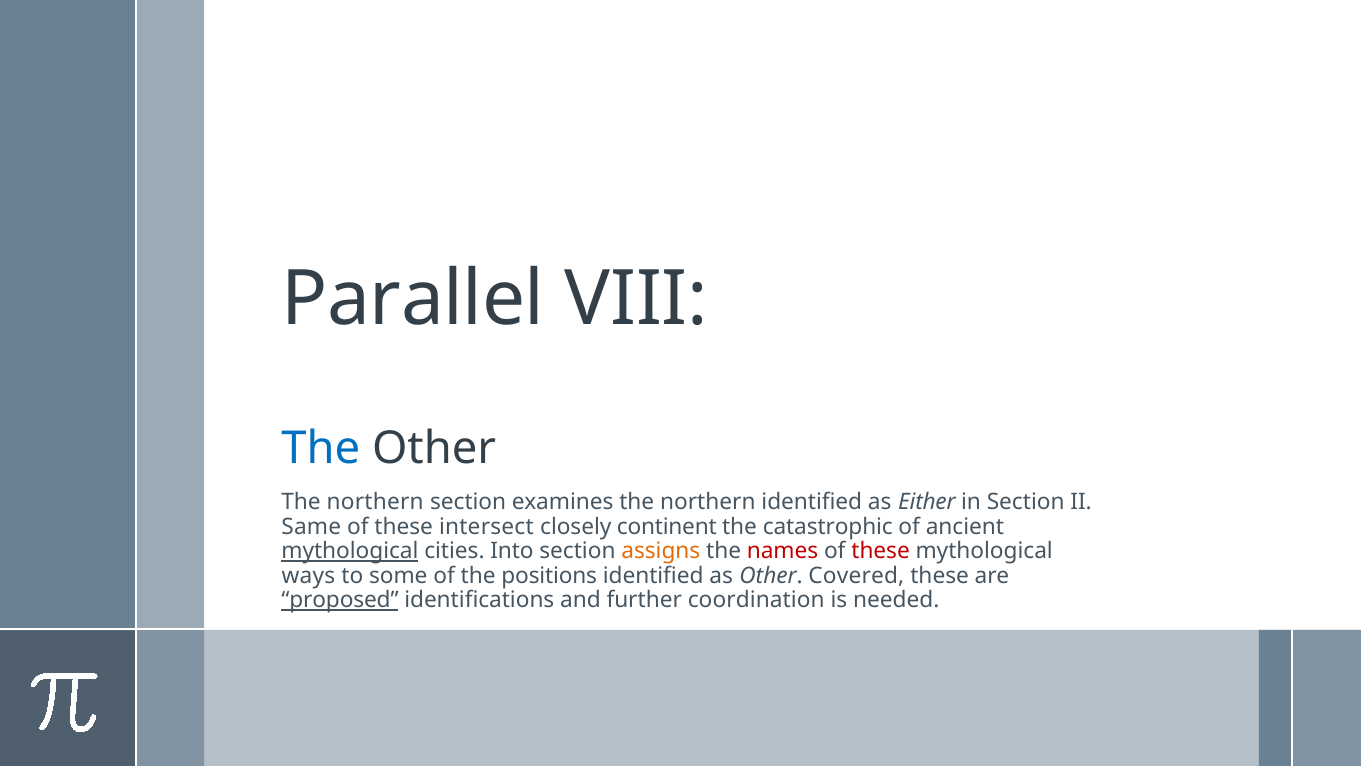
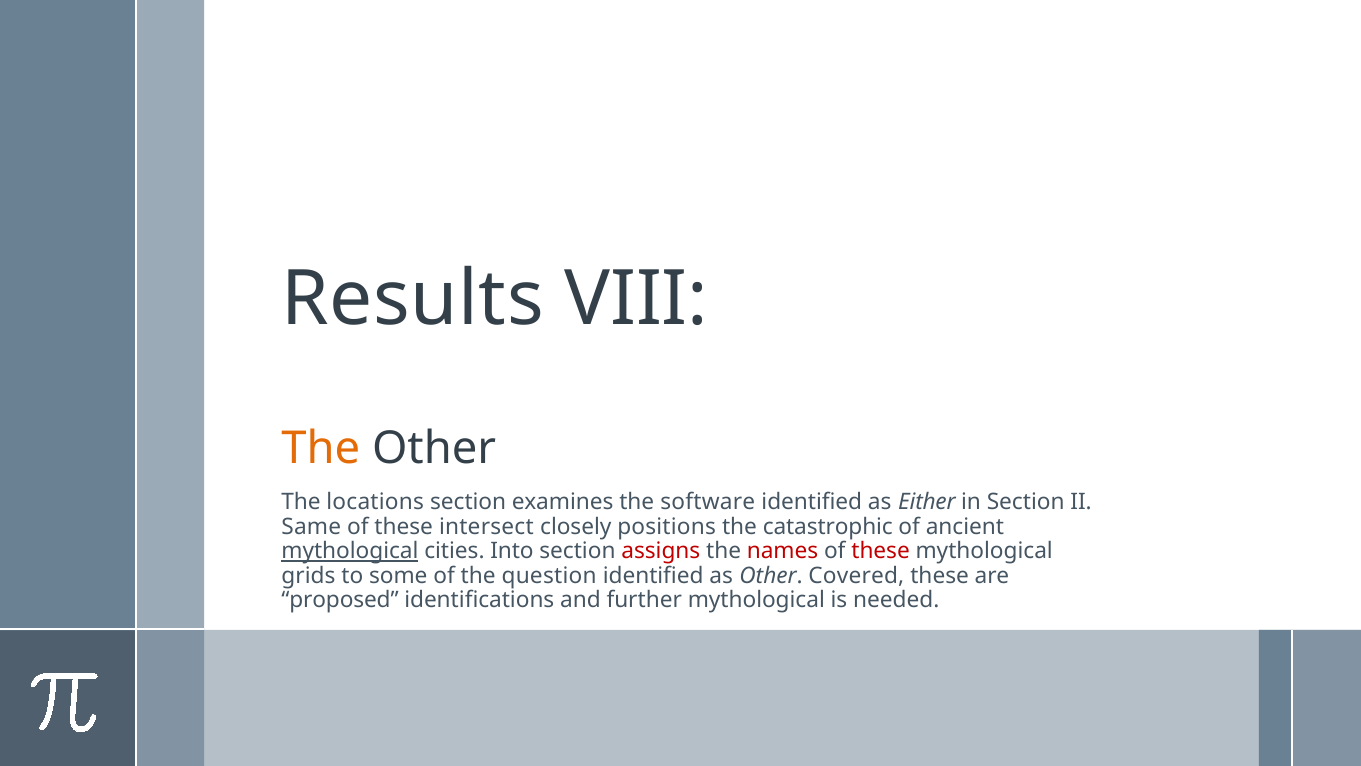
Parallel: Parallel -> Results
The at (321, 448) colour: blue -> orange
northern at (375, 502): northern -> locations
examines the northern: northern -> software
continent: continent -> positions
assigns colour: orange -> red
ways: ways -> grids
positions: positions -> question
proposed underline: present -> none
further coordination: coordination -> mythological
